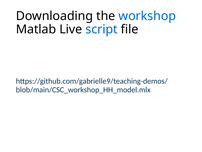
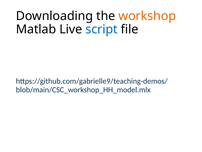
workshop colour: blue -> orange
